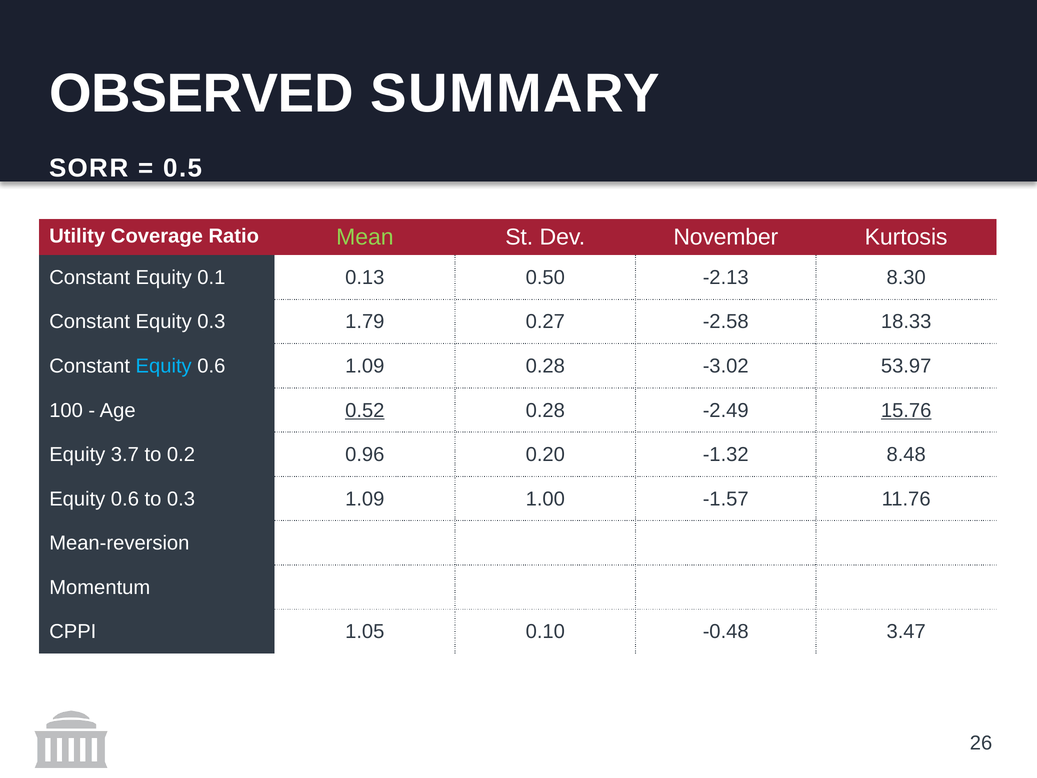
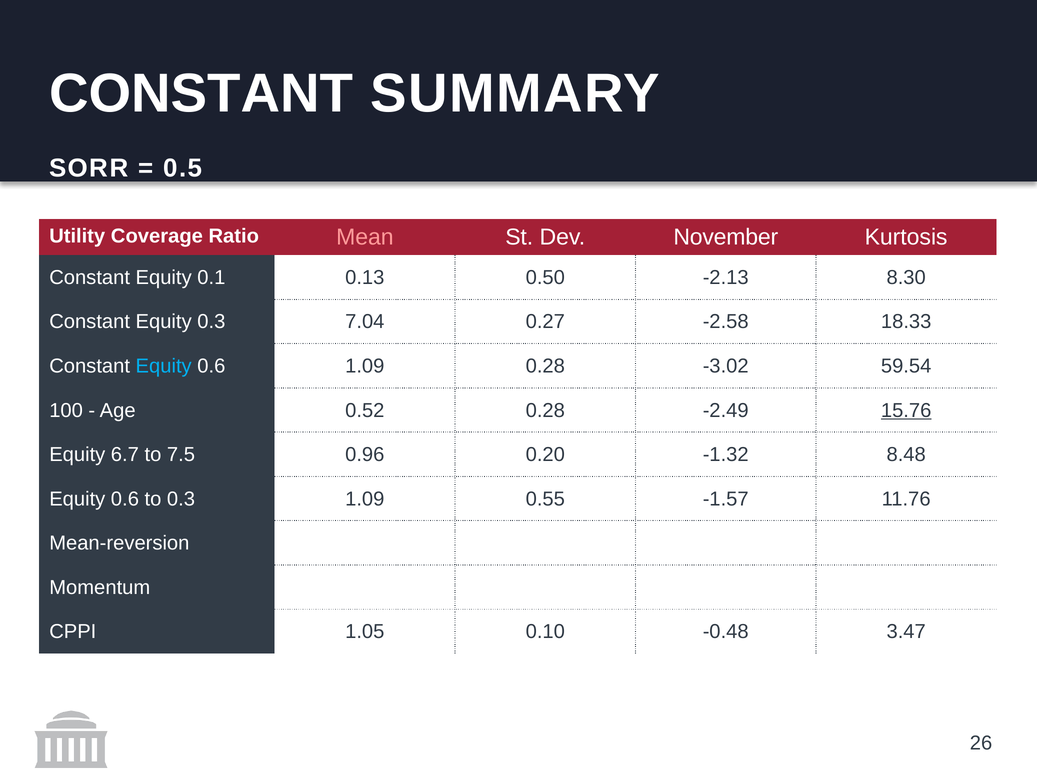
OBSERVED at (201, 94): OBSERVED -> CONSTANT
Mean colour: light green -> pink
1.79: 1.79 -> 7.04
53.97: 53.97 -> 59.54
0.52 underline: present -> none
3.7: 3.7 -> 6.7
0.2: 0.2 -> 7.5
1.00: 1.00 -> 0.55
